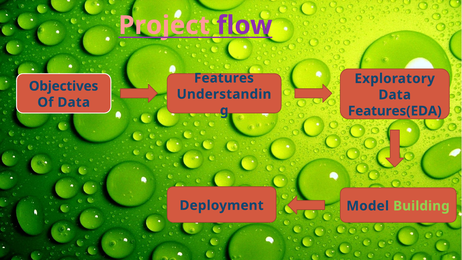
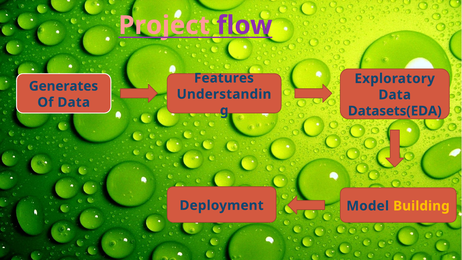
Objectives: Objectives -> Generates
Features(EDA: Features(EDA -> Datasets(EDA
Building colour: light green -> yellow
